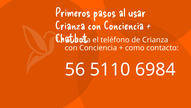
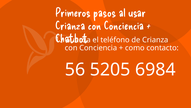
5110: 5110 -> 5205
